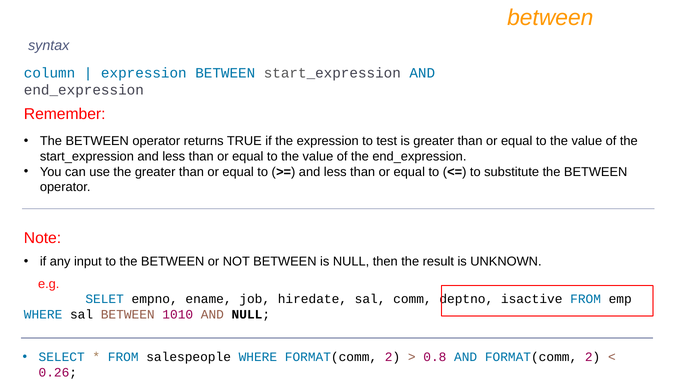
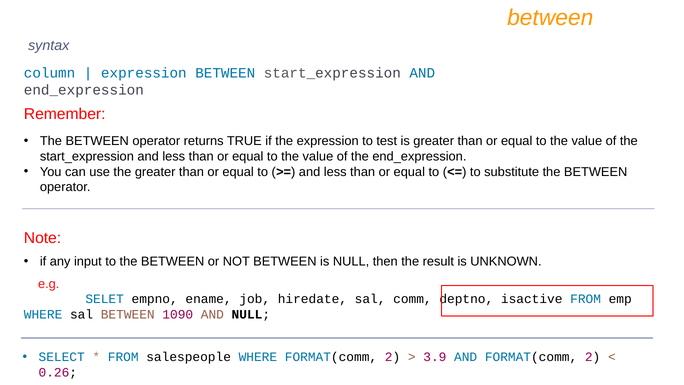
1010: 1010 -> 1090
0.8: 0.8 -> 3.9
